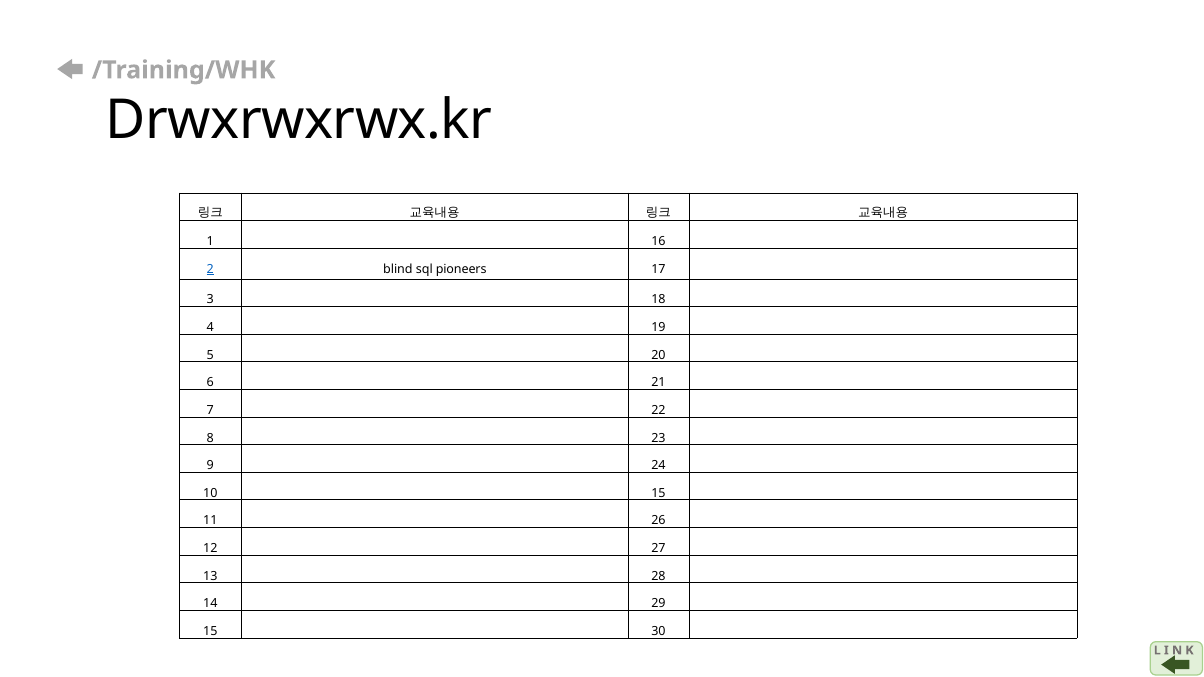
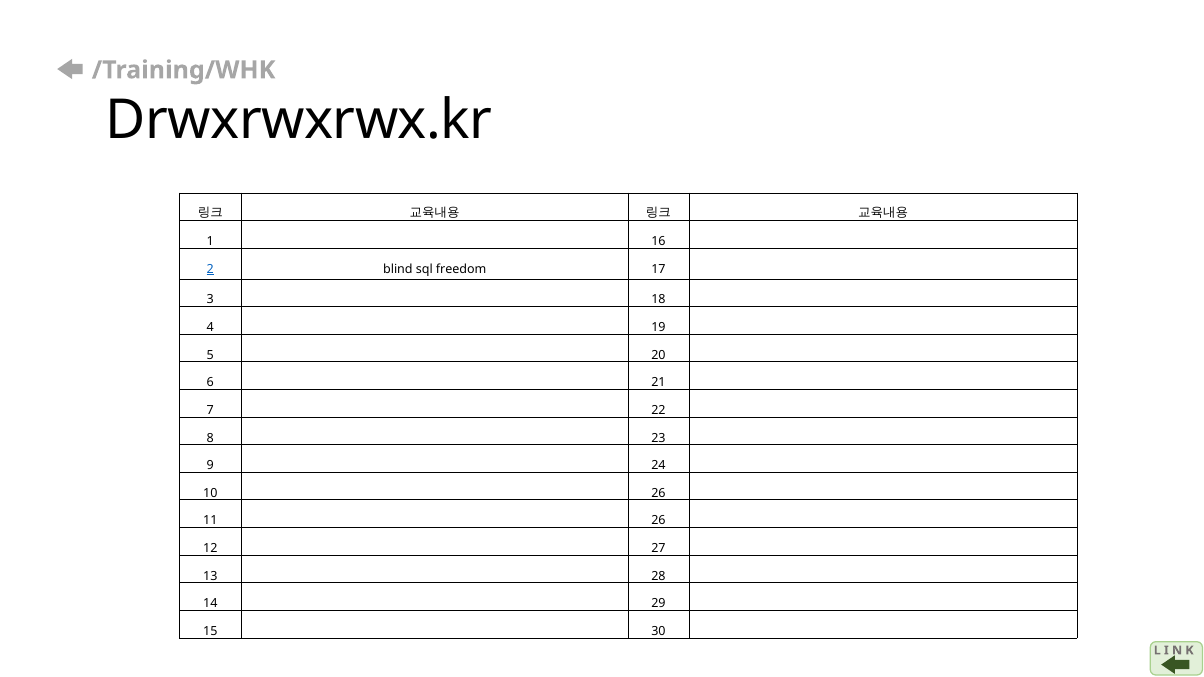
pioneers: pioneers -> freedom
10 15: 15 -> 26
